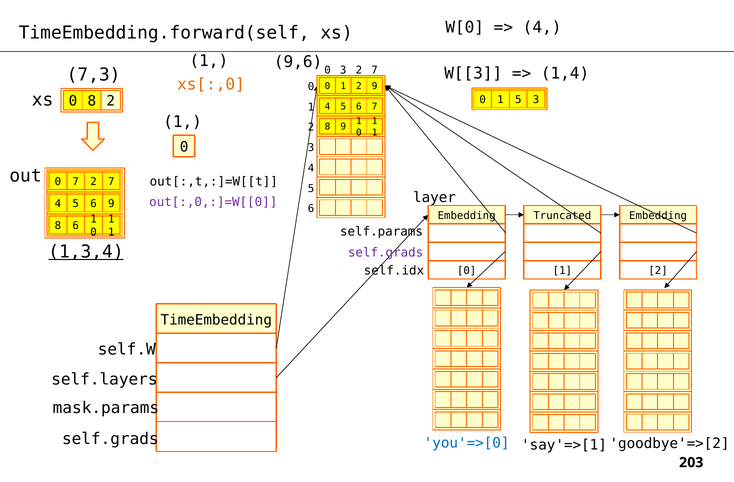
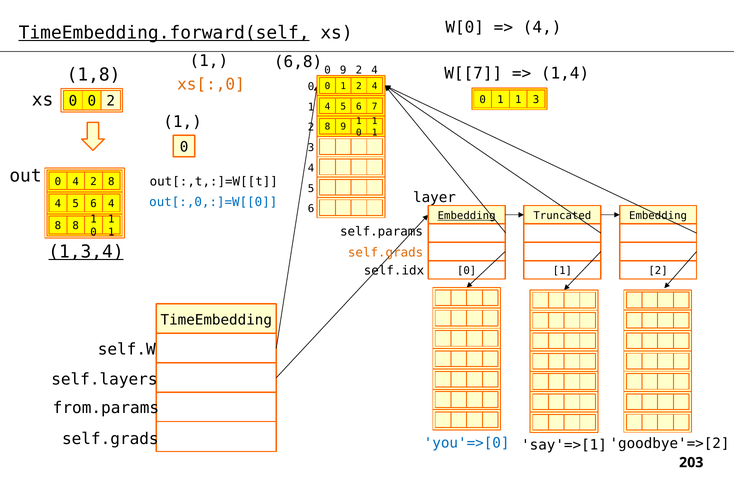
TimeEmbedding.forward(self underline: none -> present
9,6: 9,6 -> 6,8
0 3: 3 -> 9
7 at (375, 70): 7 -> 4
W[[3: W[[3 -> W[[7
7,3: 7,3 -> 1,8
1 2 9: 9 -> 4
5 at (518, 100): 5 -> 1
0 8: 8 -> 0
0 7: 7 -> 4
7 at (111, 182): 7 -> 8
out[:,0,:]=W[[0 colour: purple -> blue
6 9: 9 -> 4
Embedding at (467, 216) underline: none -> present
8 6: 6 -> 8
self.grads at (386, 253) colour: purple -> orange
mask.params: mask.params -> from.params
